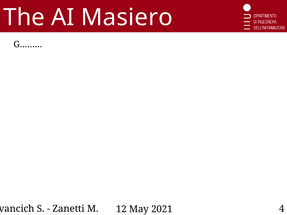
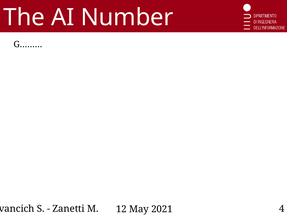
Masiero: Masiero -> Number
